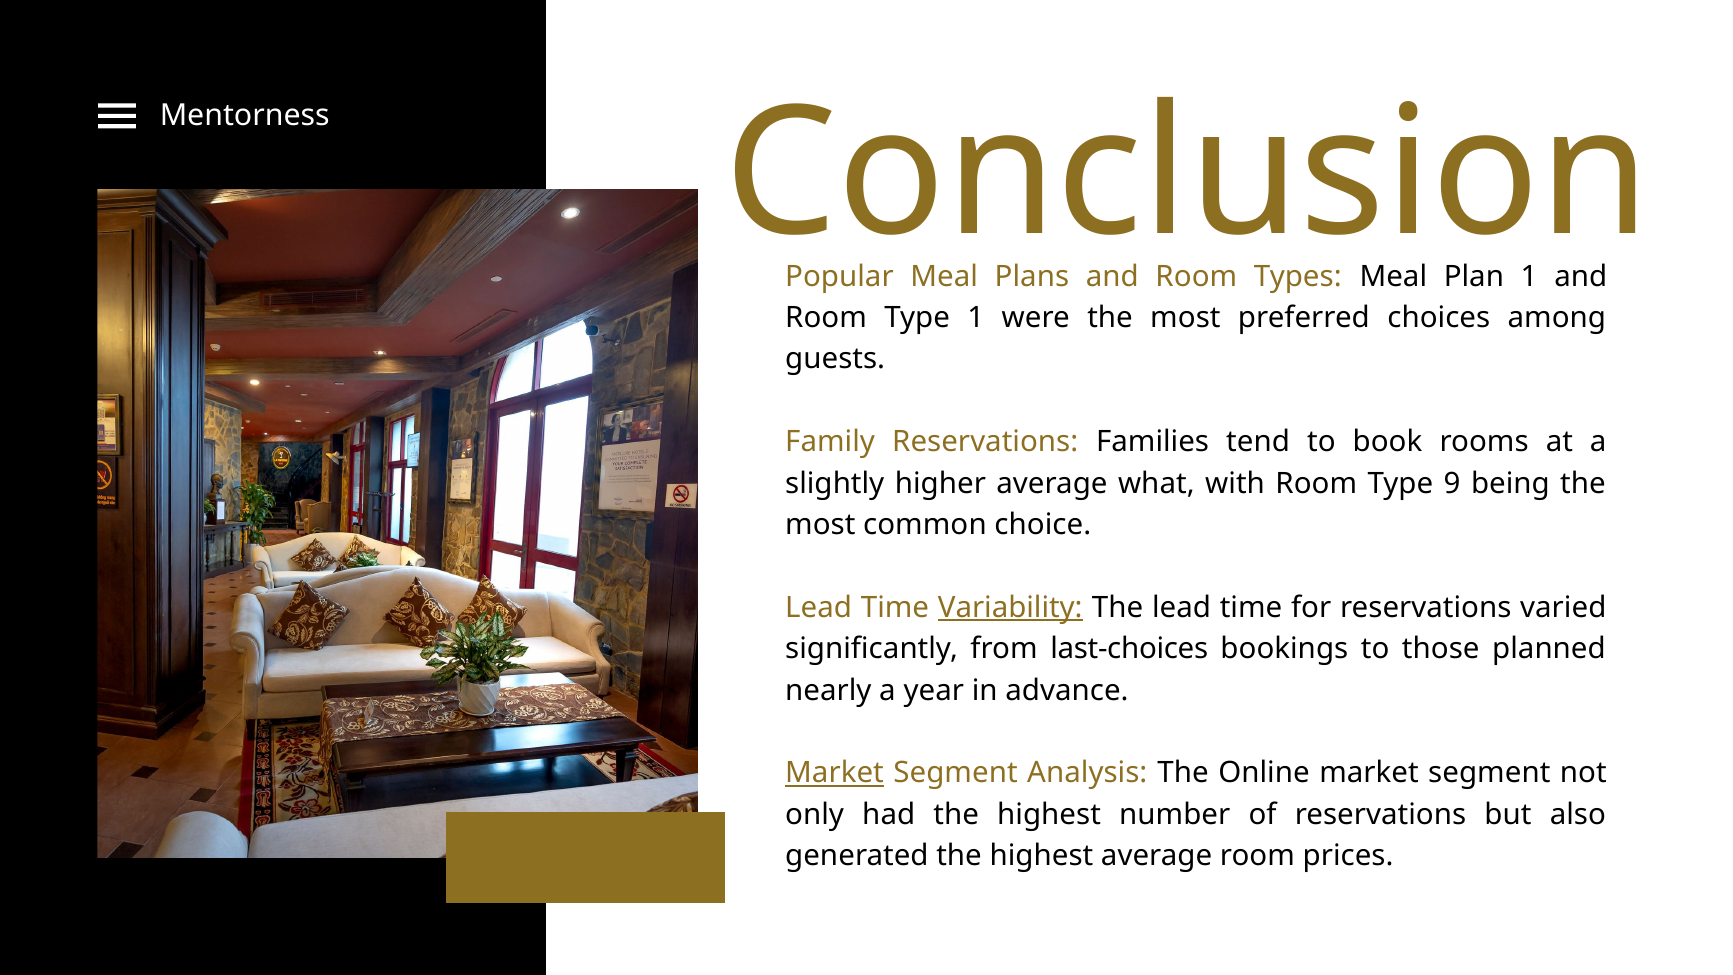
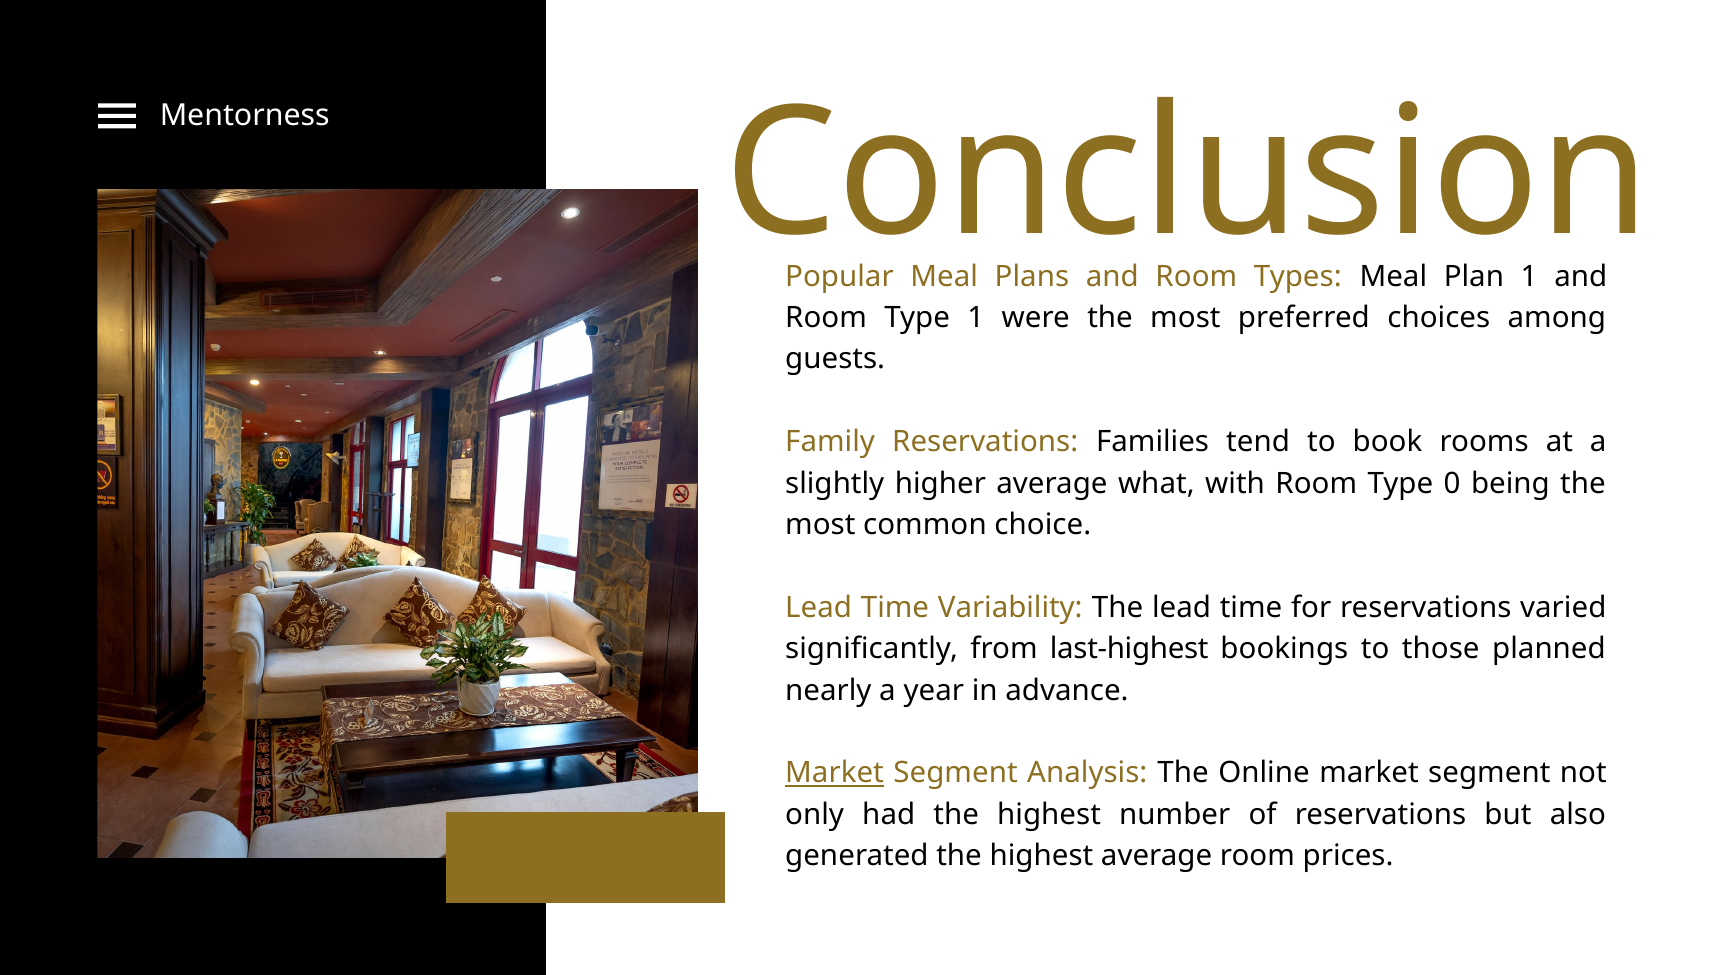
9: 9 -> 0
Variability underline: present -> none
last-choices: last-choices -> last-highest
